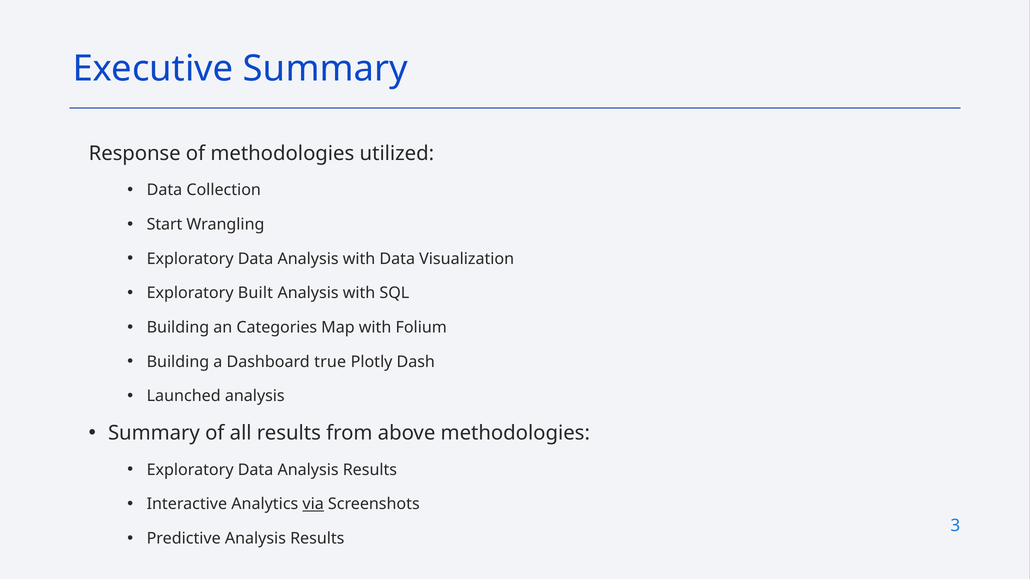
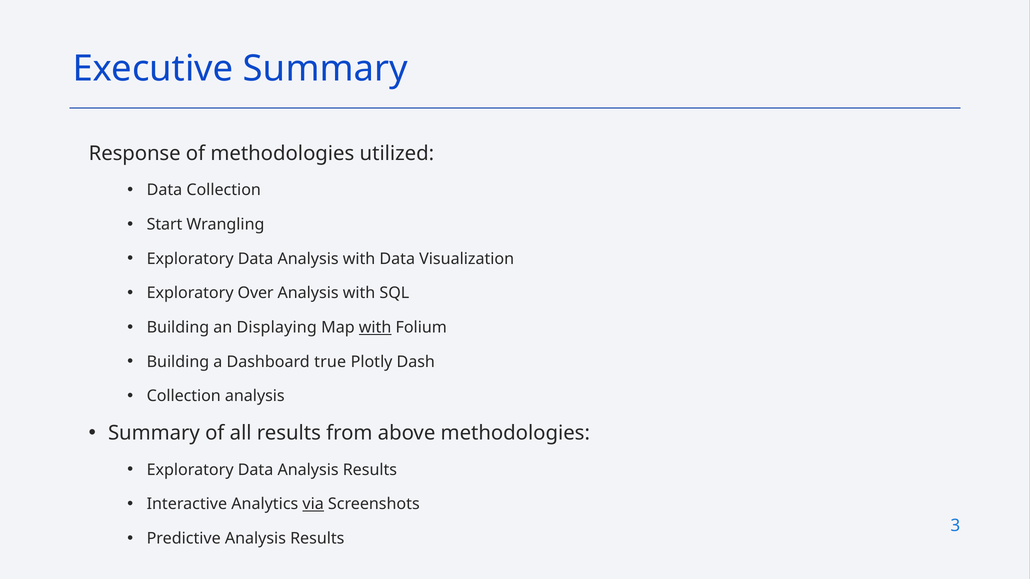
Built: Built -> Over
Categories: Categories -> Displaying
with at (375, 328) underline: none -> present
Launched at (184, 396): Launched -> Collection
